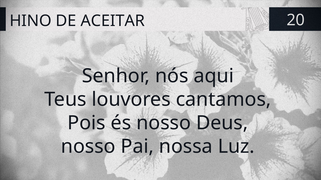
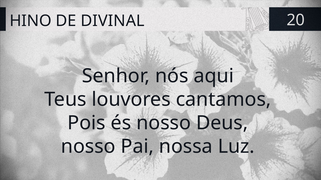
ACEITAR: ACEITAR -> DIVINAL
